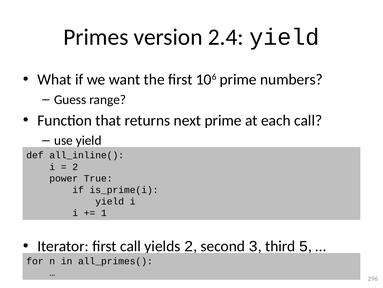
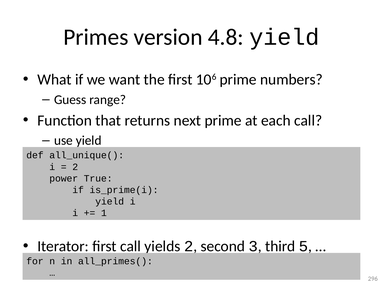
2.4: 2.4 -> 4.8
all_inline(: all_inline( -> all_unique(
